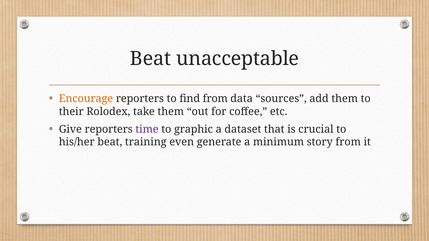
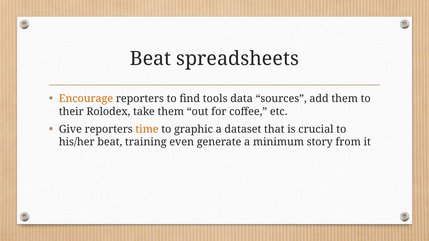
unacceptable: unacceptable -> spreadsheets
find from: from -> tools
time colour: purple -> orange
